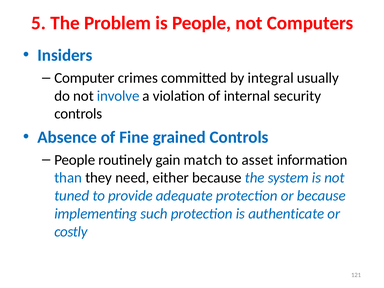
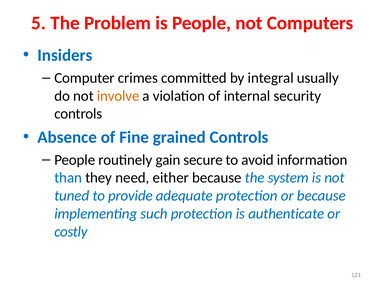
involve colour: blue -> orange
match: match -> secure
asset: asset -> avoid
